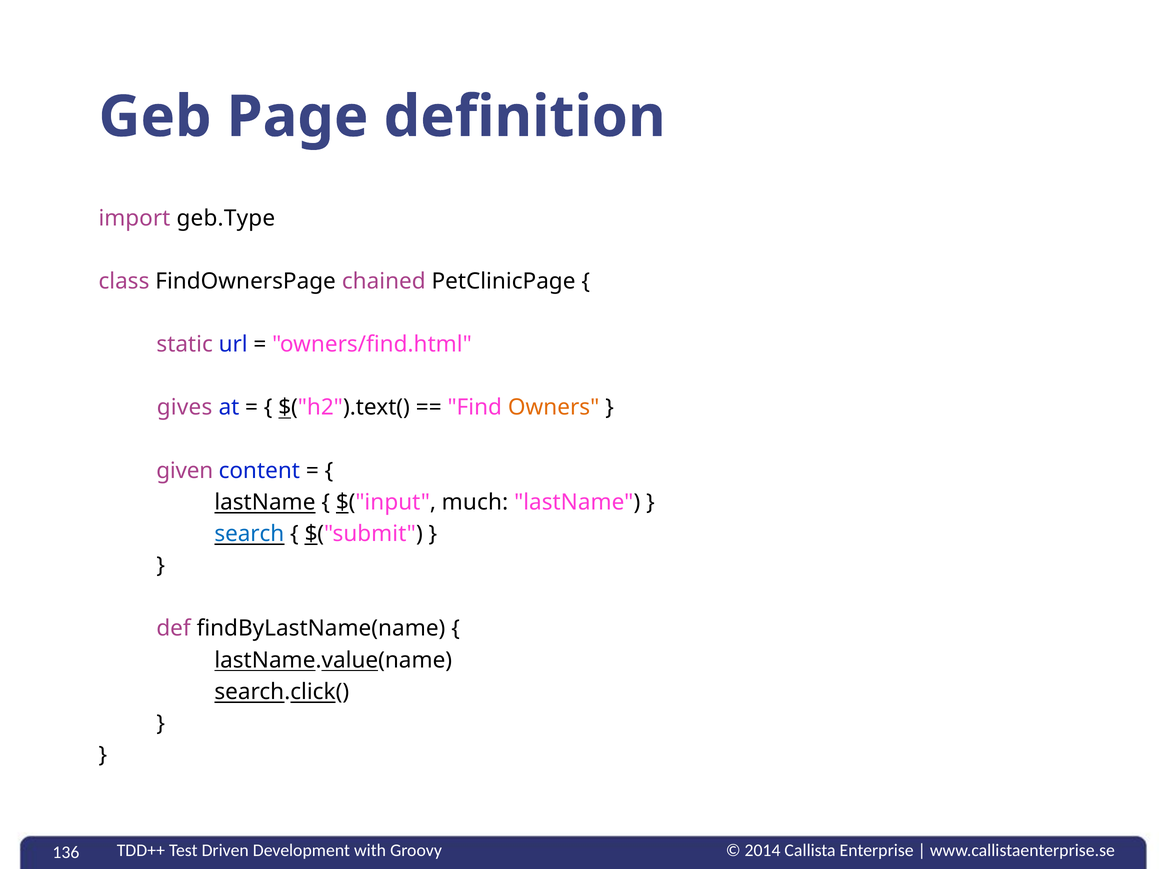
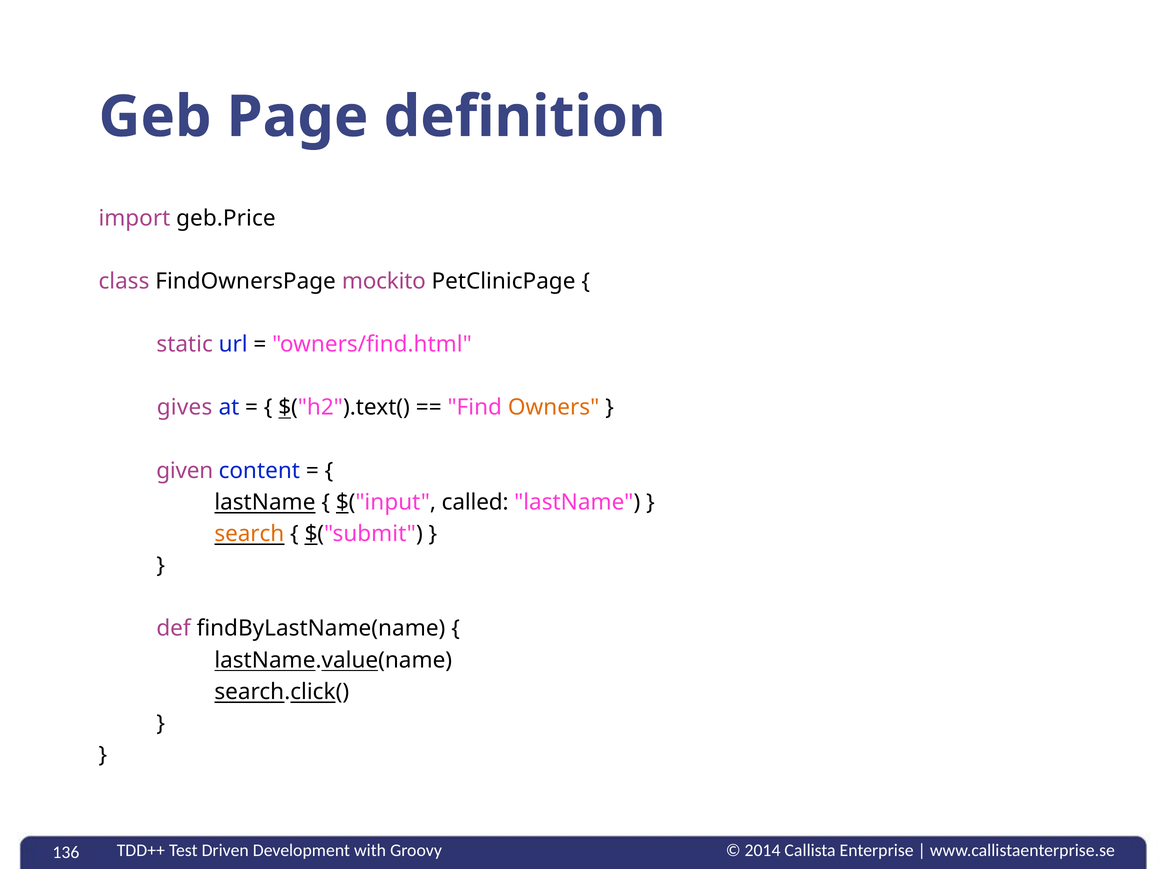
geb.Type: geb.Type -> geb.Price
chained: chained -> mockito
much: much -> called
search colour: blue -> orange
